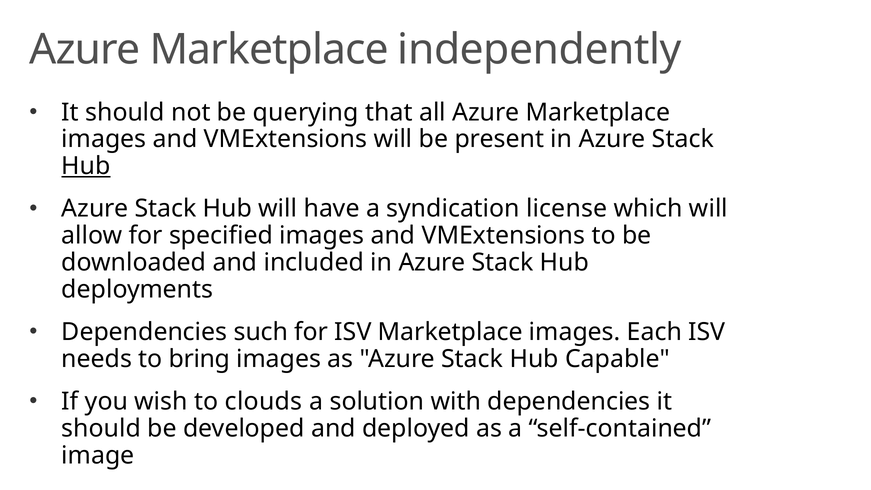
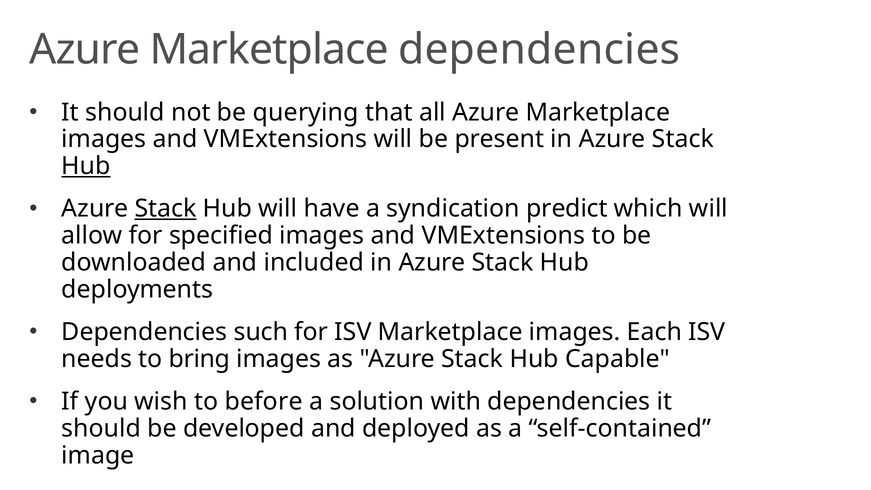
Marketplace independently: independently -> dependencies
Stack at (166, 209) underline: none -> present
license: license -> predict
clouds: clouds -> before
